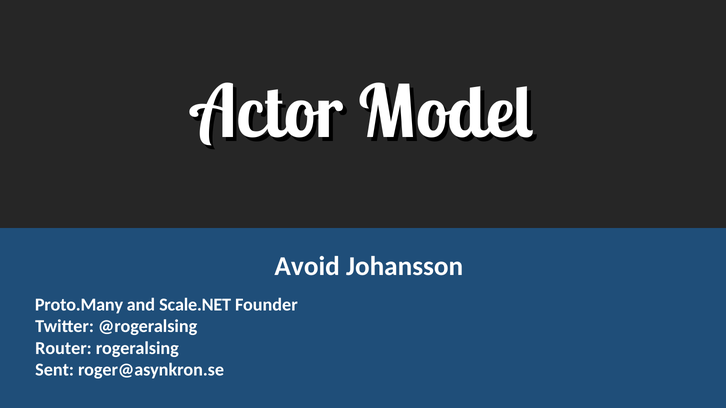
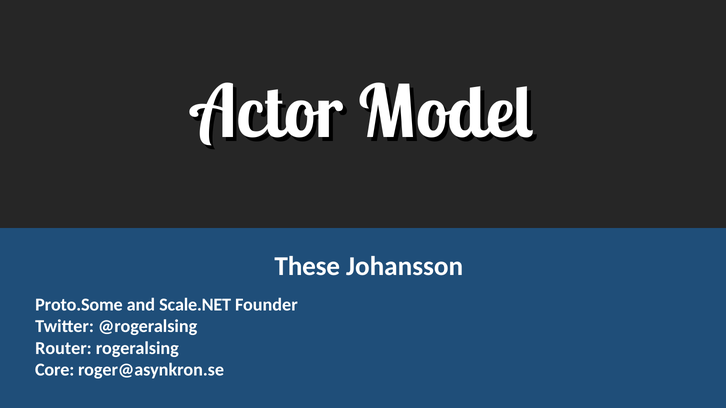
Avoid: Avoid -> These
Proto.Many: Proto.Many -> Proto.Some
Sent: Sent -> Core
